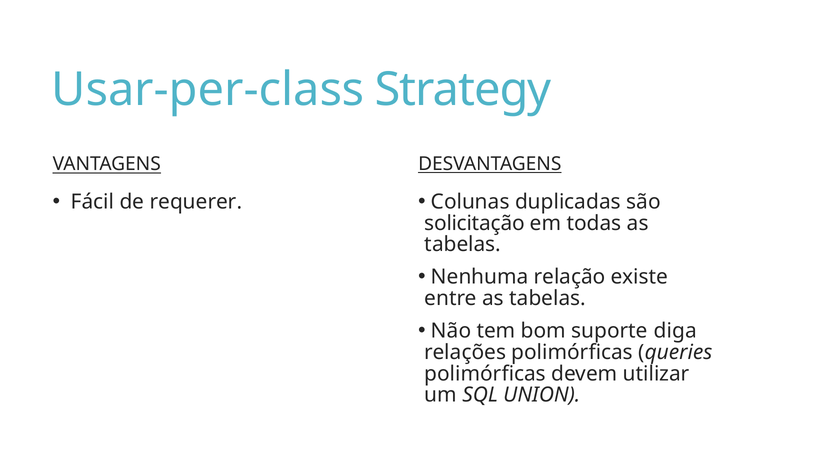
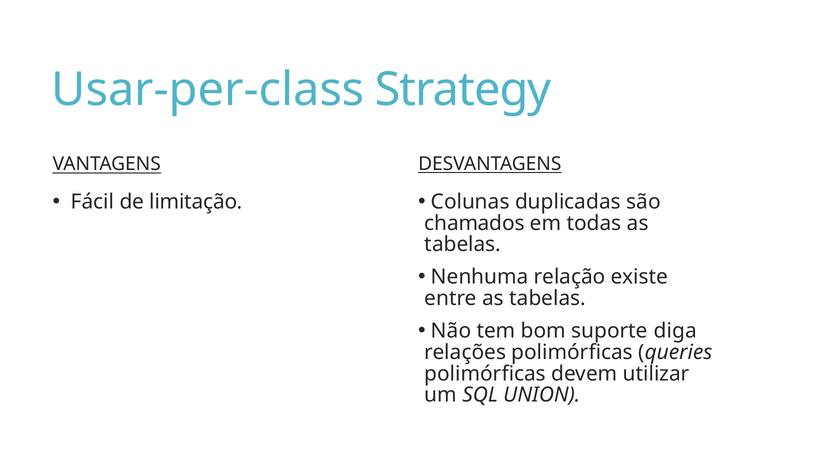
requerer: requerer -> limitação
solicitação: solicitação -> chamados
